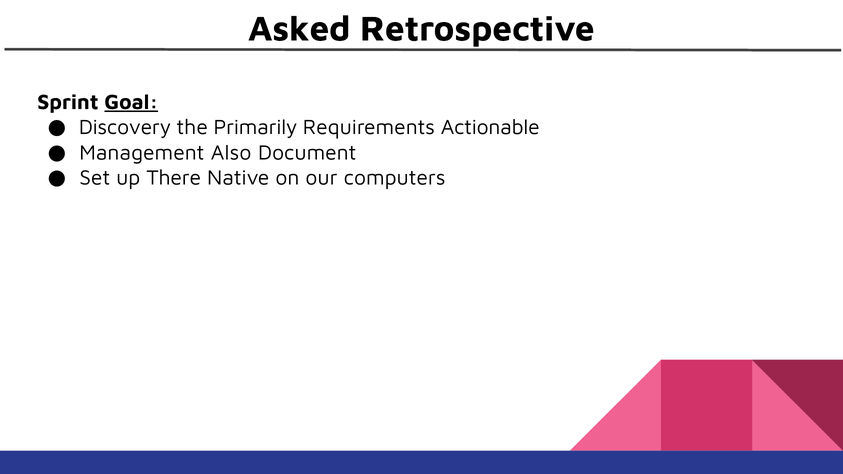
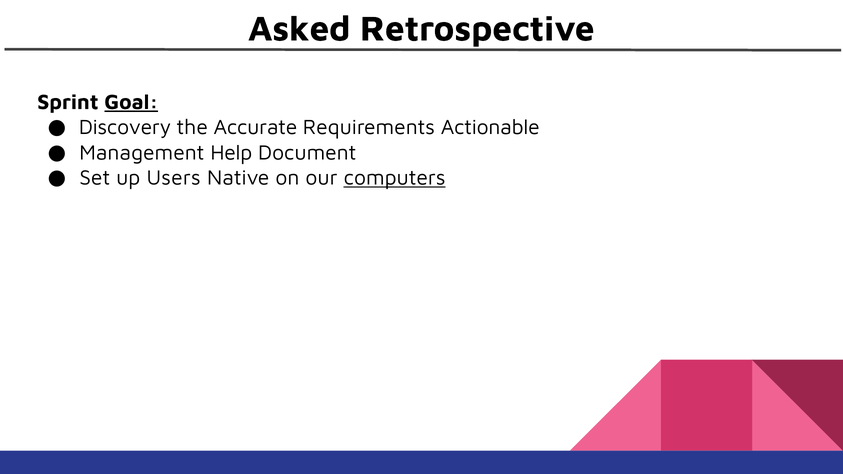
Primarily: Primarily -> Accurate
Also: Also -> Help
There: There -> Users
computers underline: none -> present
